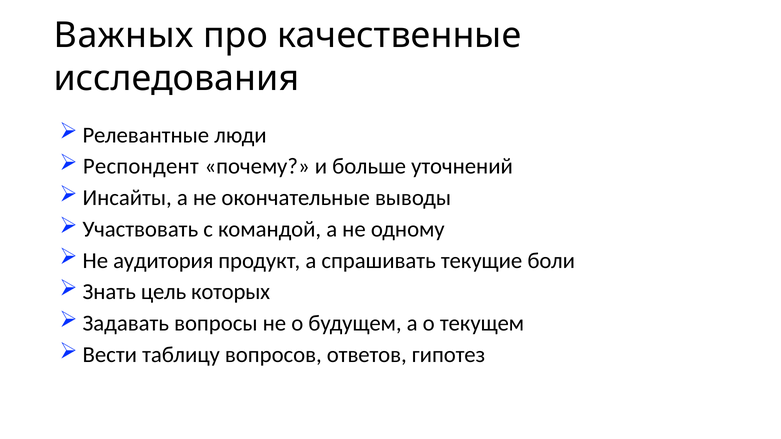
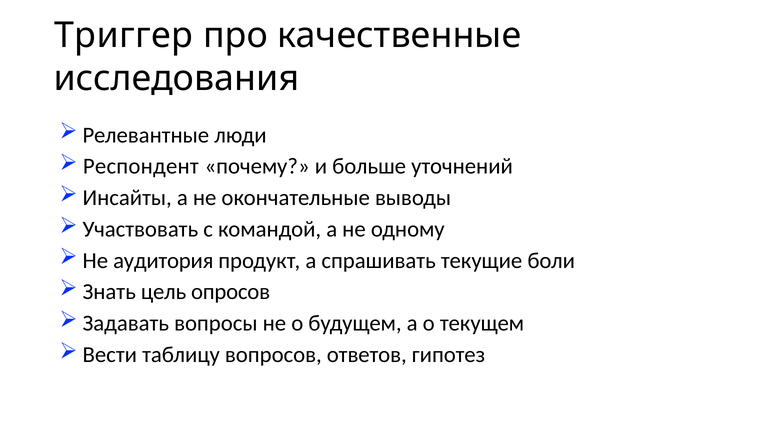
Важных: Важных -> Триггер
которых: которых -> опросов
